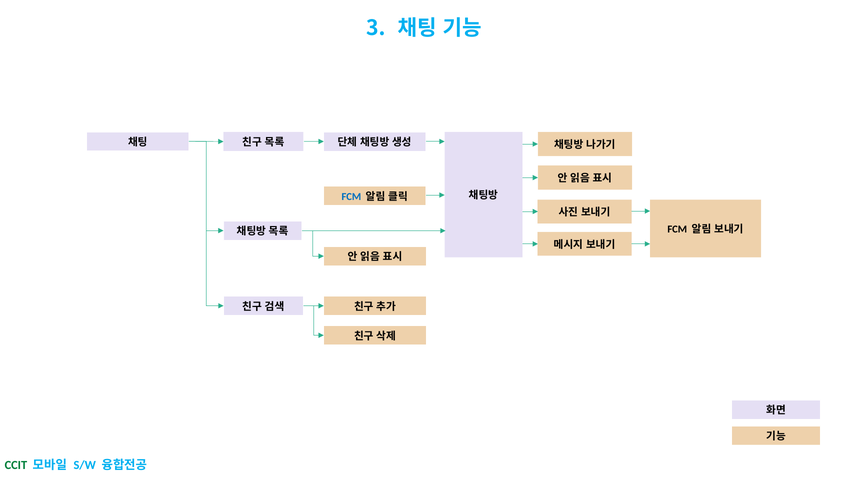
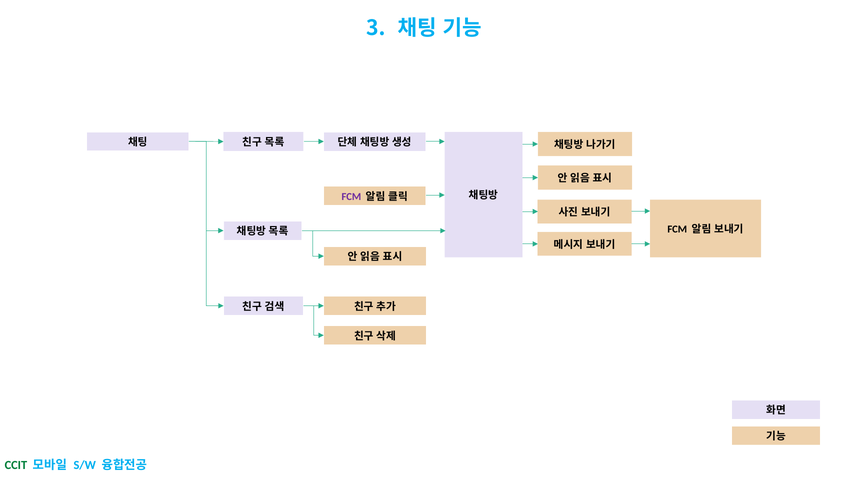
FCM at (351, 197) colour: blue -> purple
